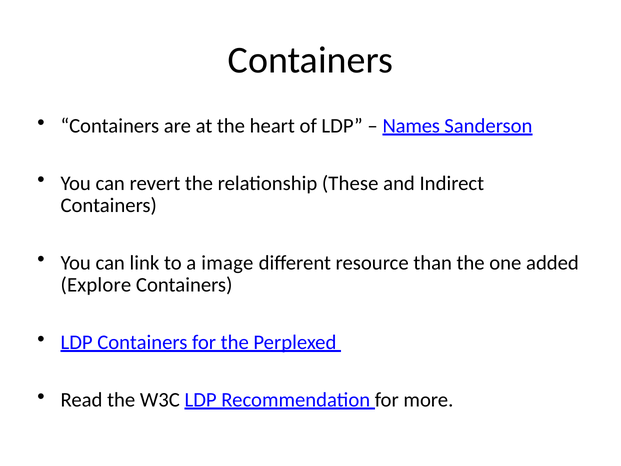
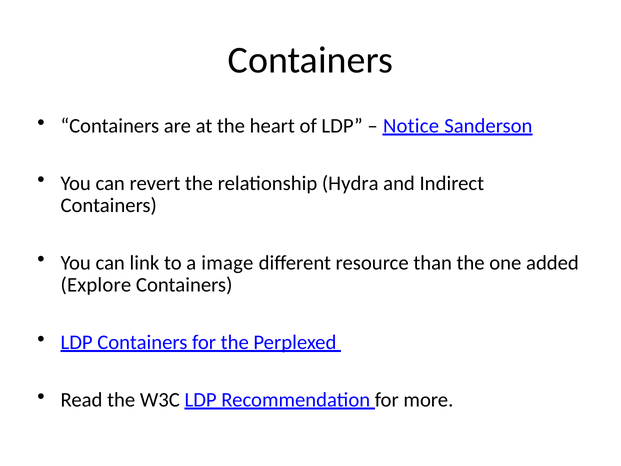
Names: Names -> Notice
These: These -> Hydra
